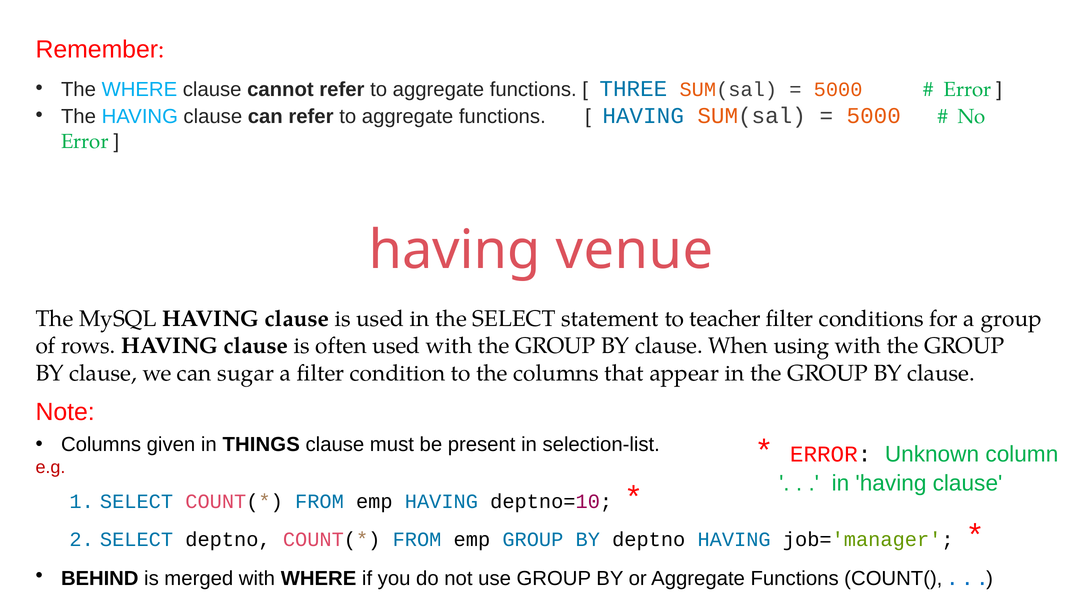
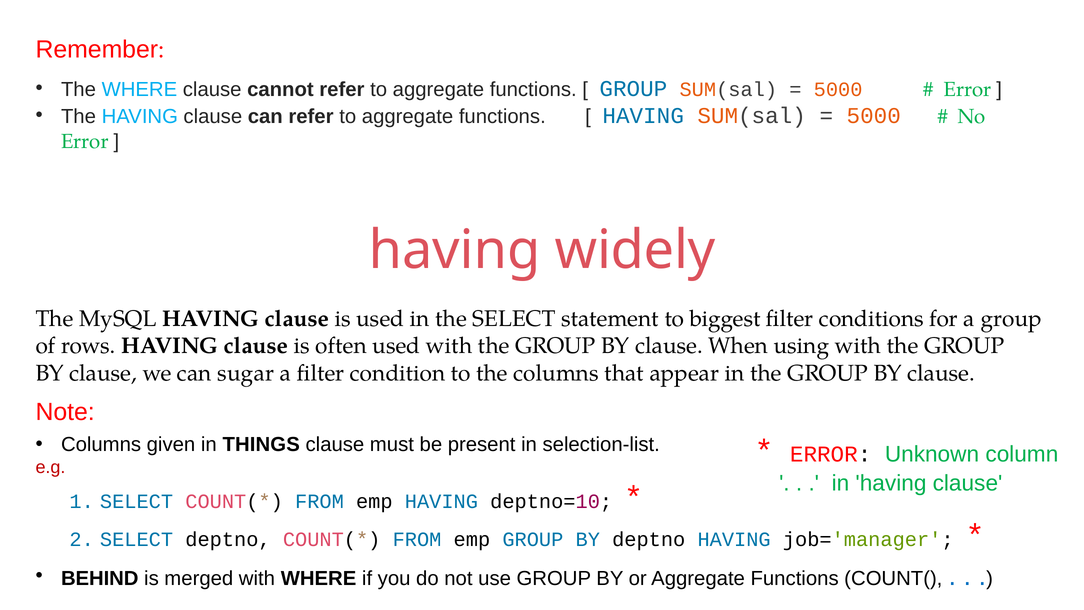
THREE at (633, 89): THREE -> GROUP
venue: venue -> widely
teacher: teacher -> biggest
